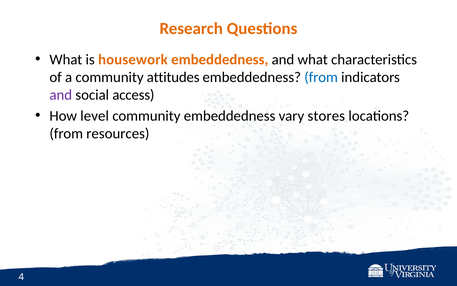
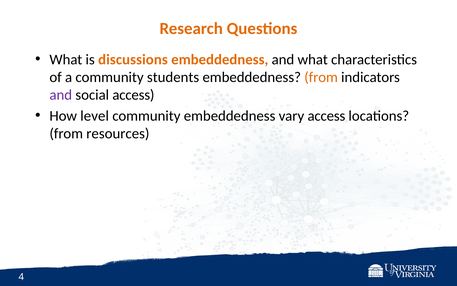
housework: housework -> discussions
attitudes: attitudes -> students
from at (321, 77) colour: blue -> orange
vary stores: stores -> access
